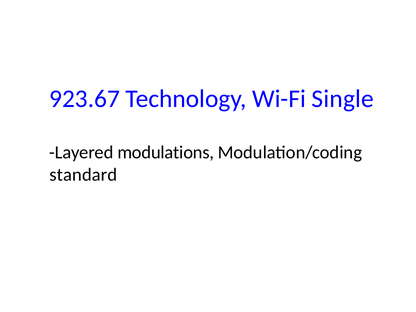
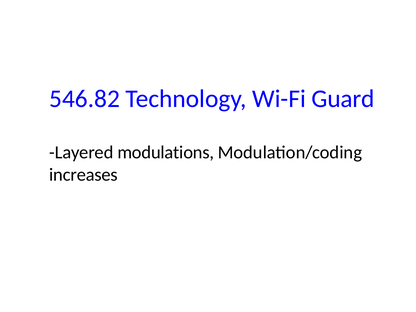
923.67: 923.67 -> 546.82
Single: Single -> Guard
standard: standard -> increases
